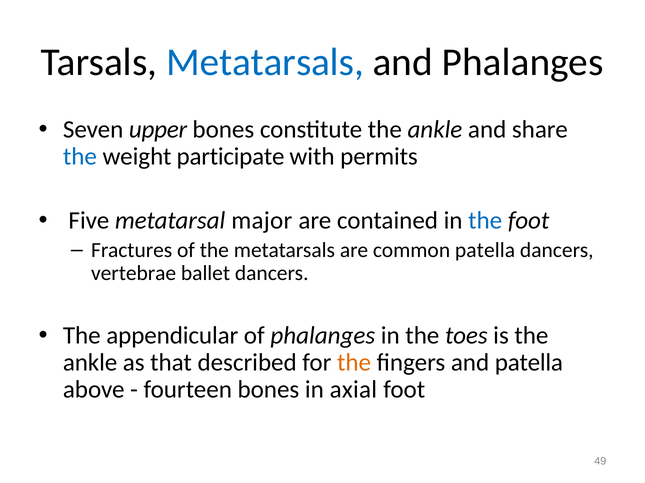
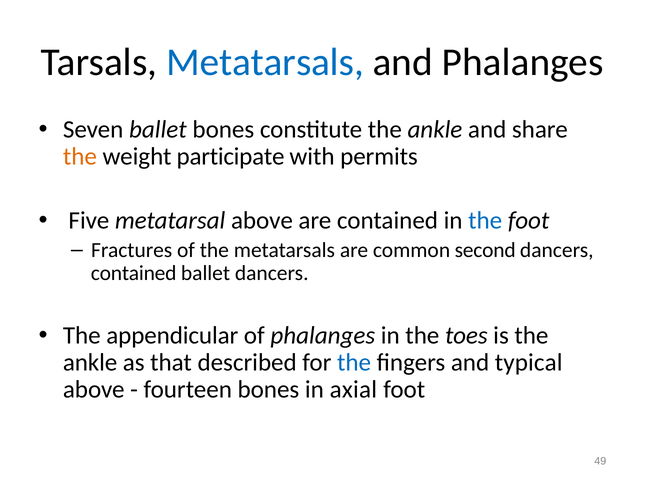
Seven upper: upper -> ballet
the at (80, 157) colour: blue -> orange
metatarsal major: major -> above
common patella: patella -> second
vertebrae at (134, 274): vertebrae -> contained
the at (354, 363) colour: orange -> blue
and patella: patella -> typical
